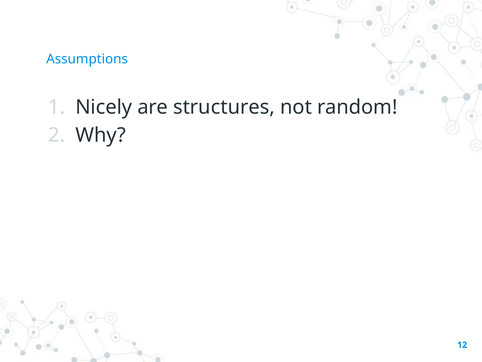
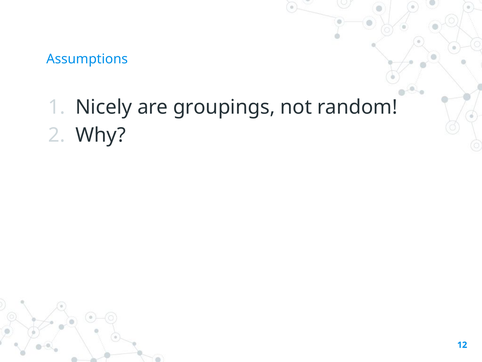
structures: structures -> groupings
